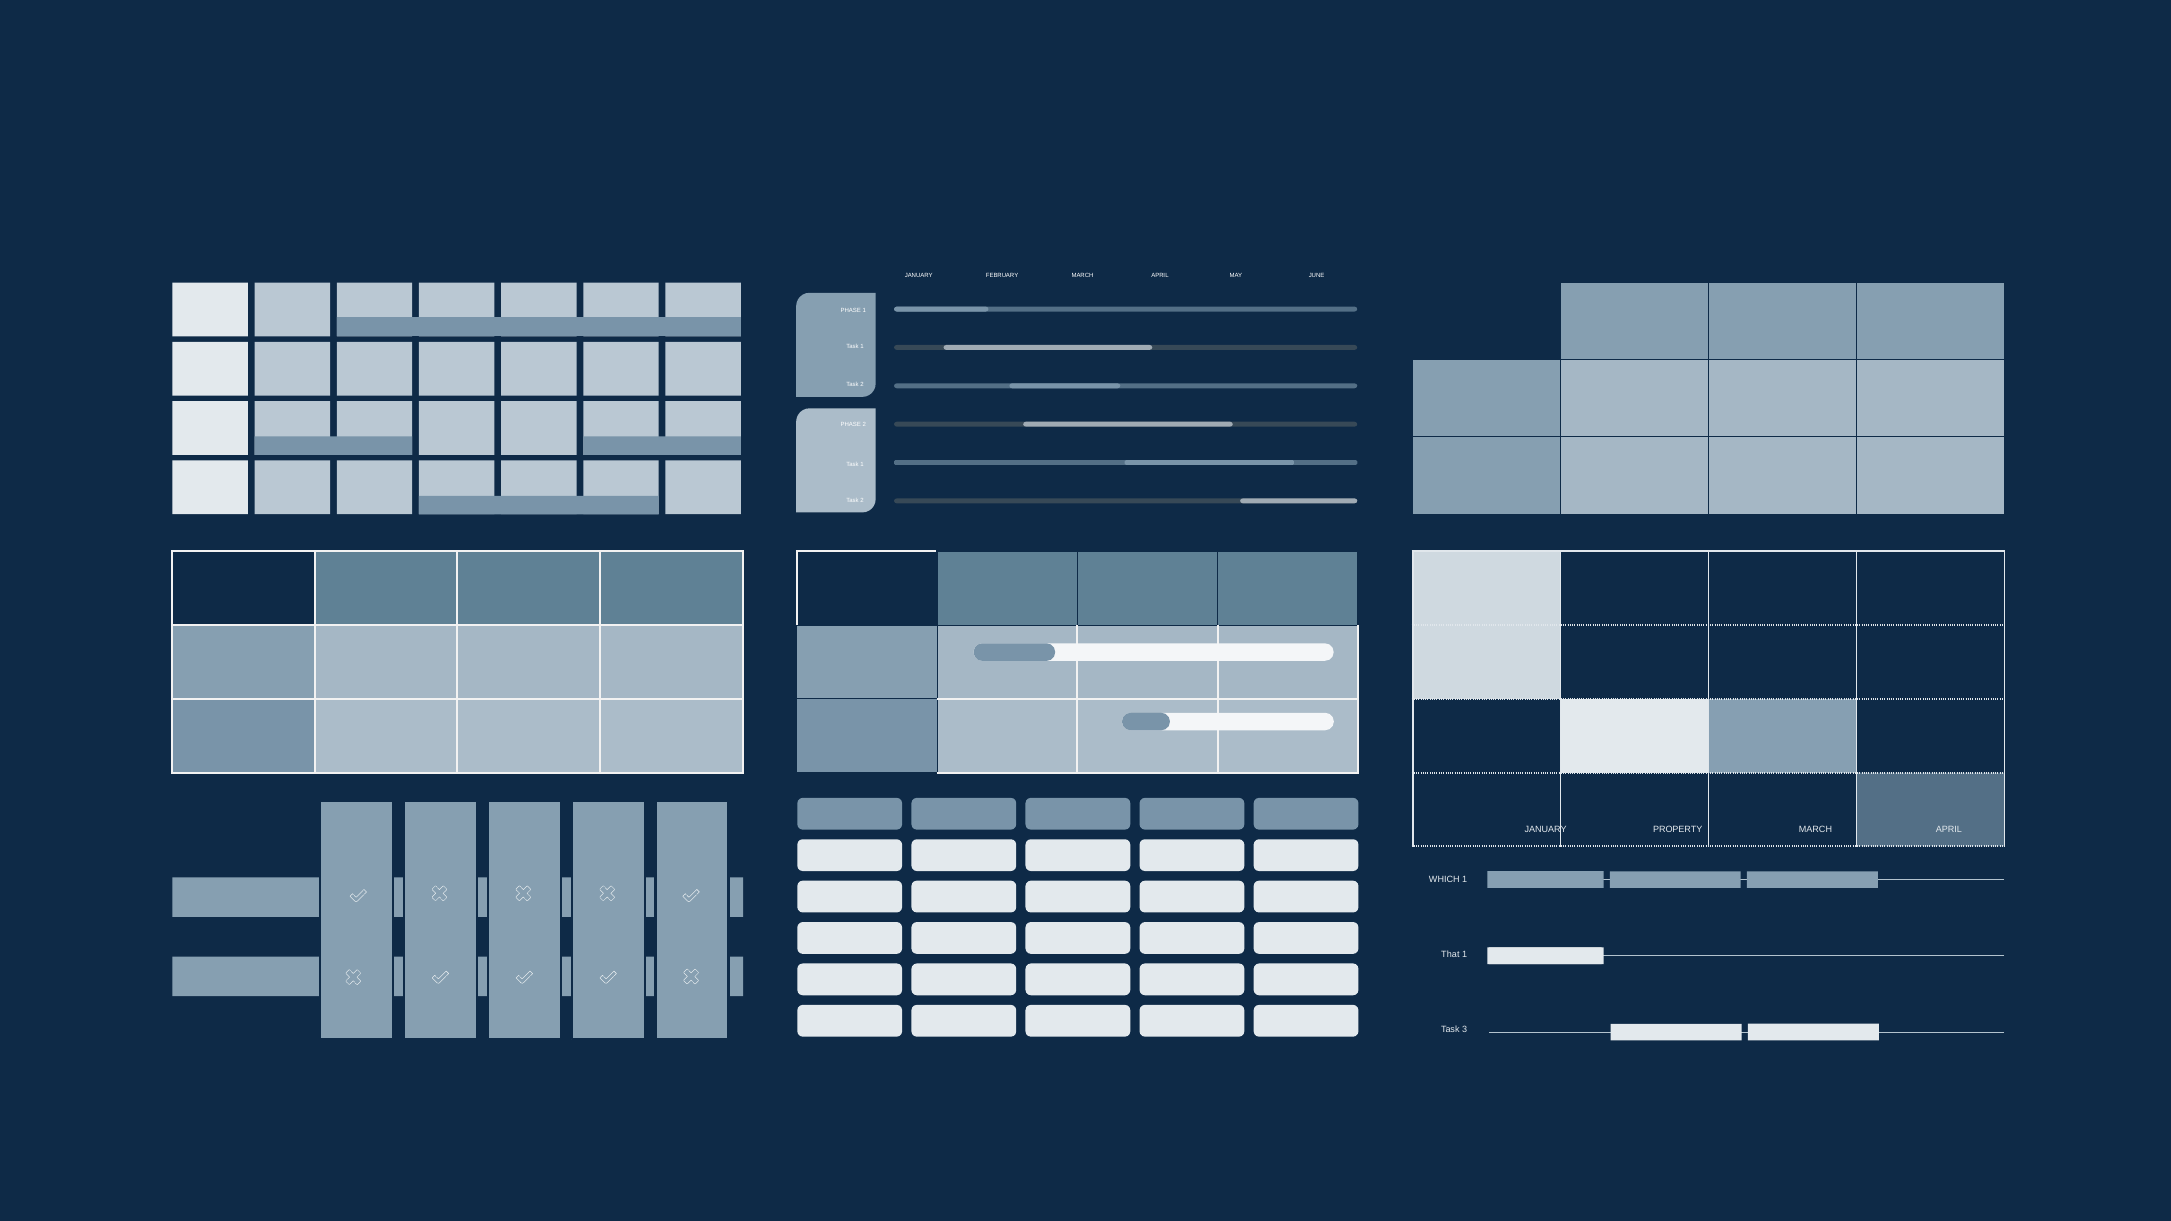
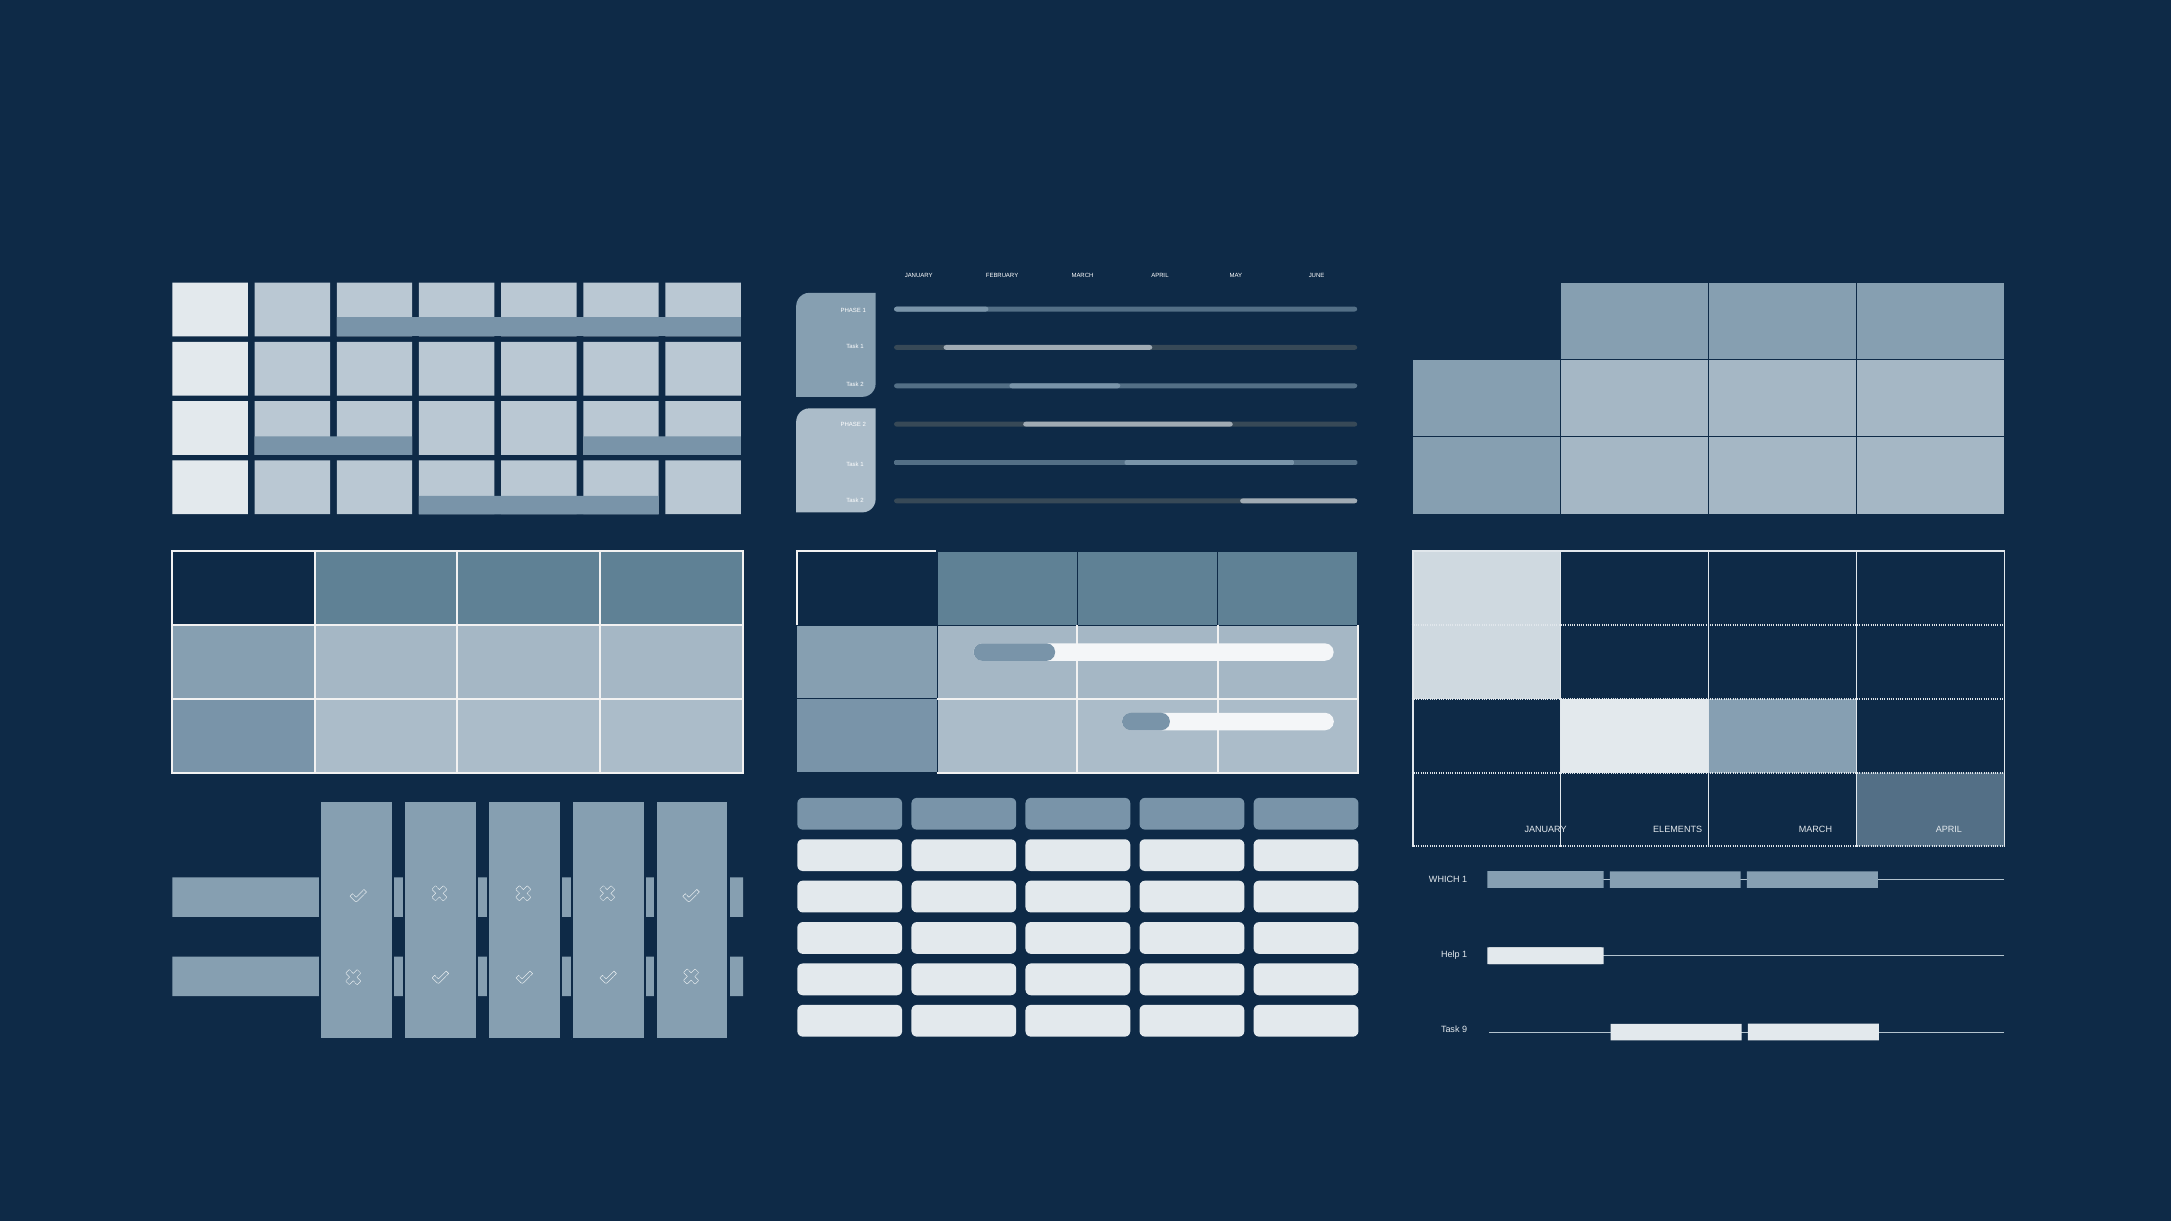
PROPERTY: PROPERTY -> ELEMENTS
That: That -> Help
3: 3 -> 9
